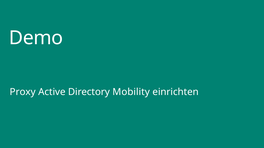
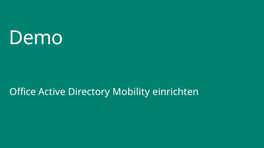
Proxy: Proxy -> Office
